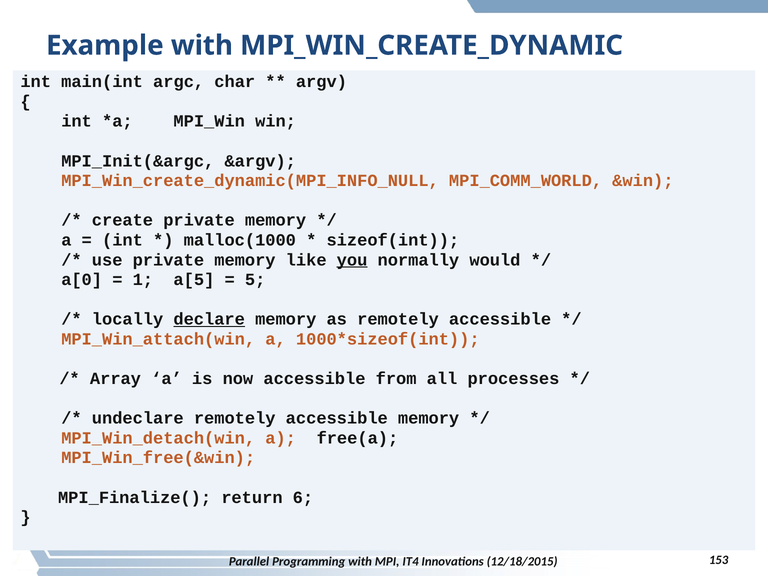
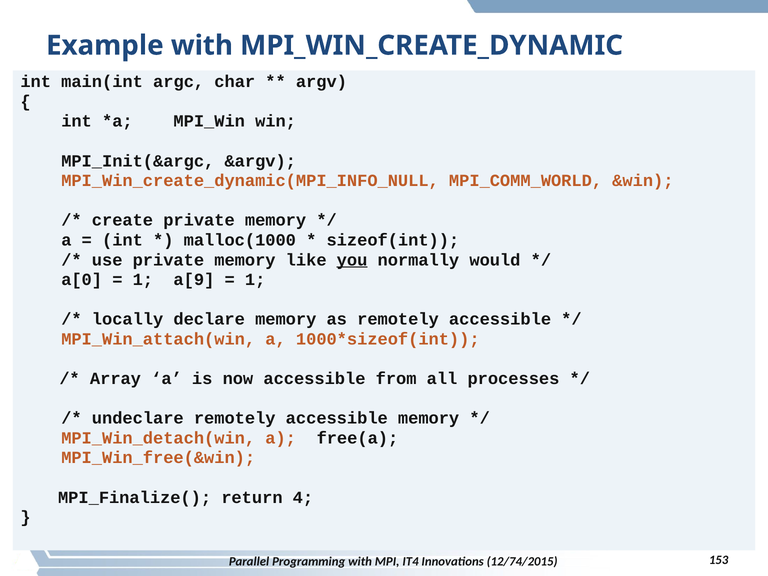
a[5: a[5 -> a[9
5 at (255, 280): 5 -> 1
declare underline: present -> none
6: 6 -> 4
12/18/2015: 12/18/2015 -> 12/74/2015
